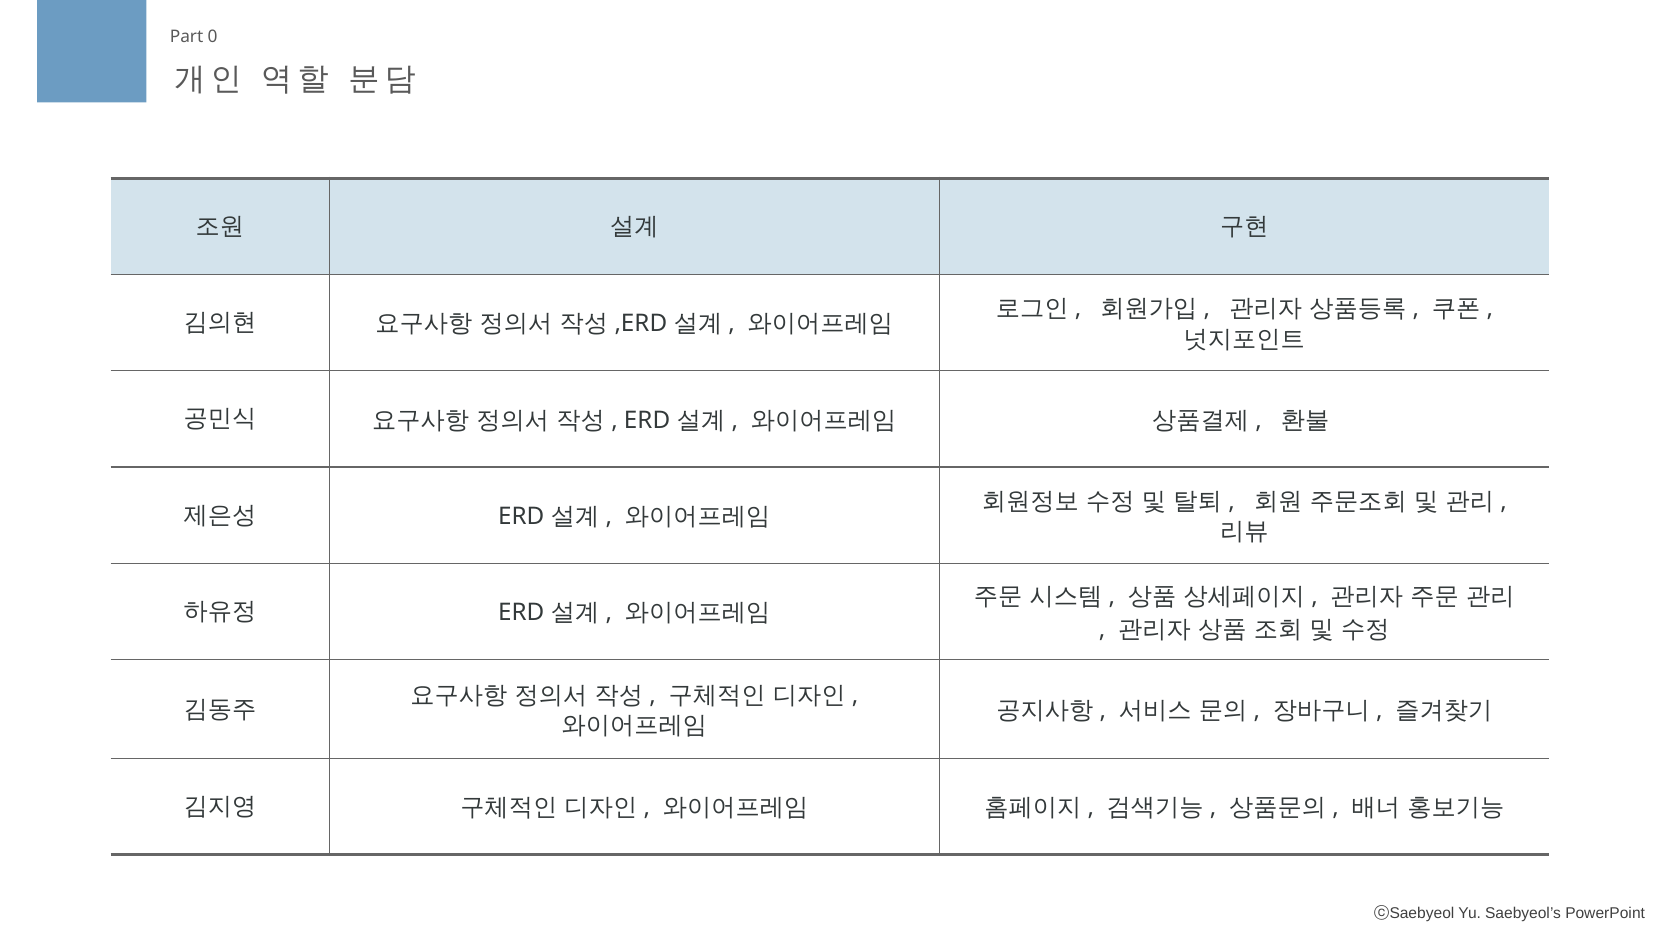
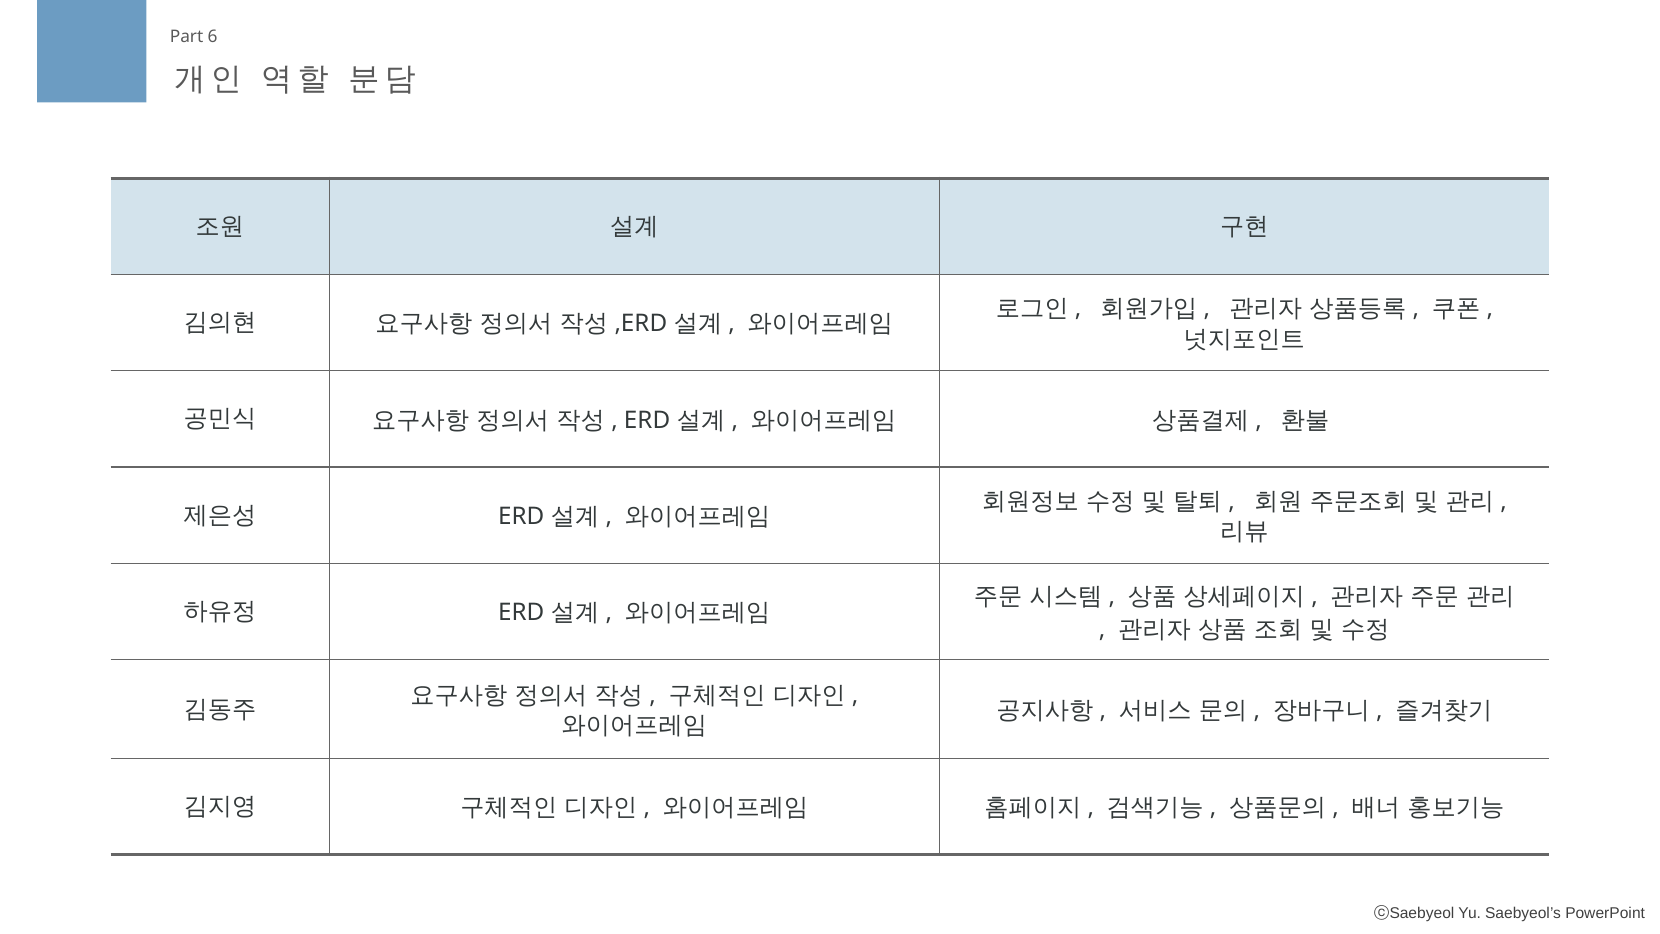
0: 0 -> 6
